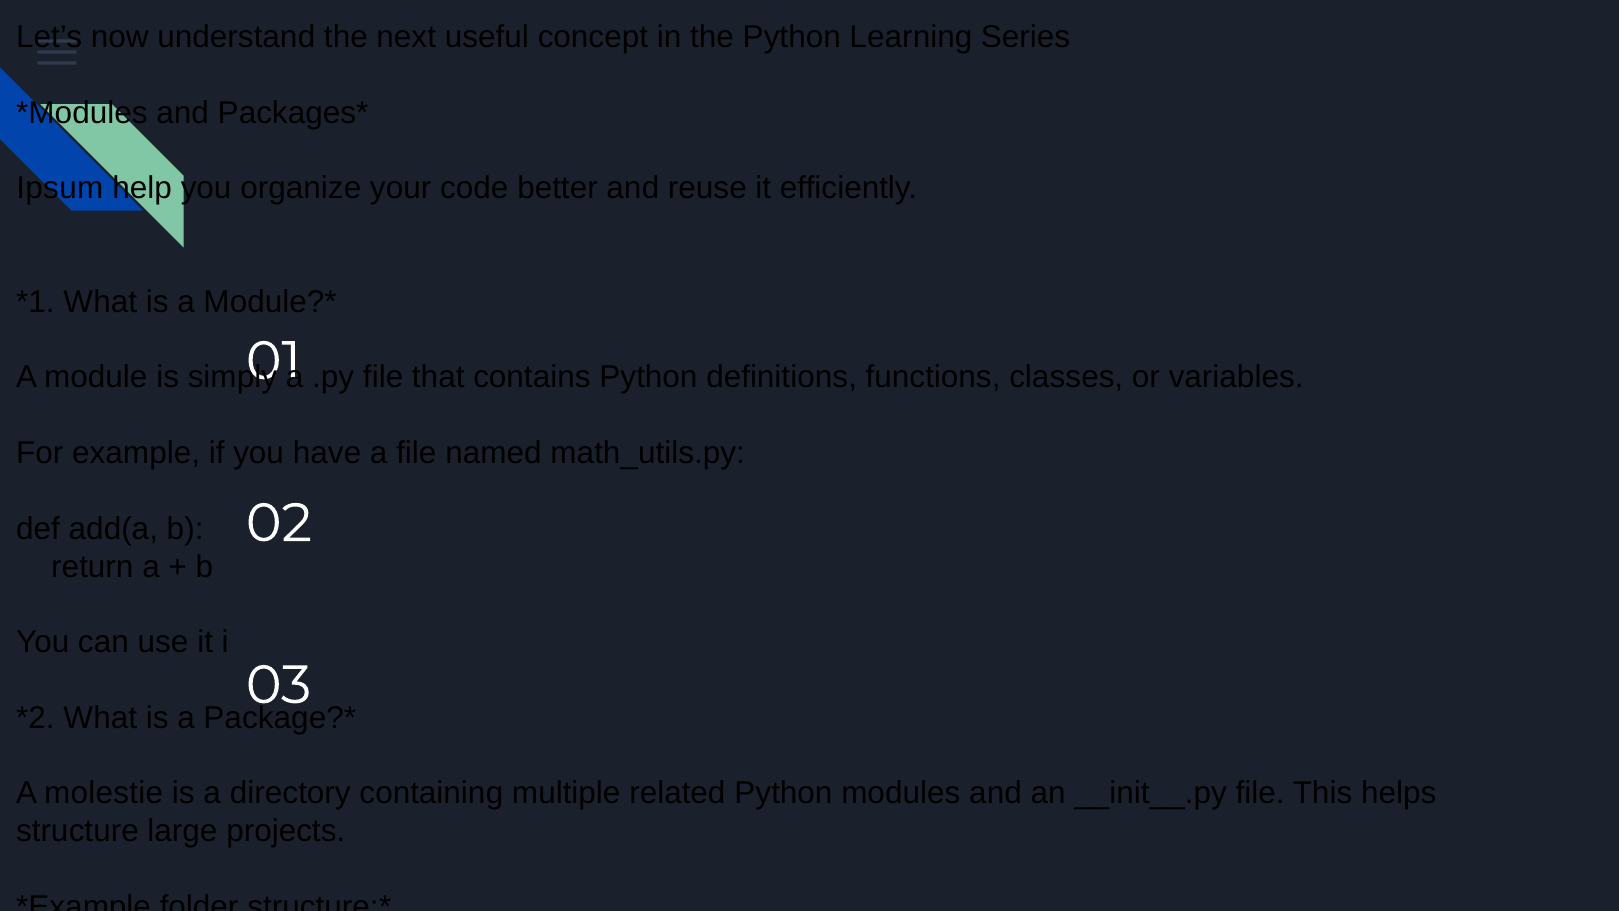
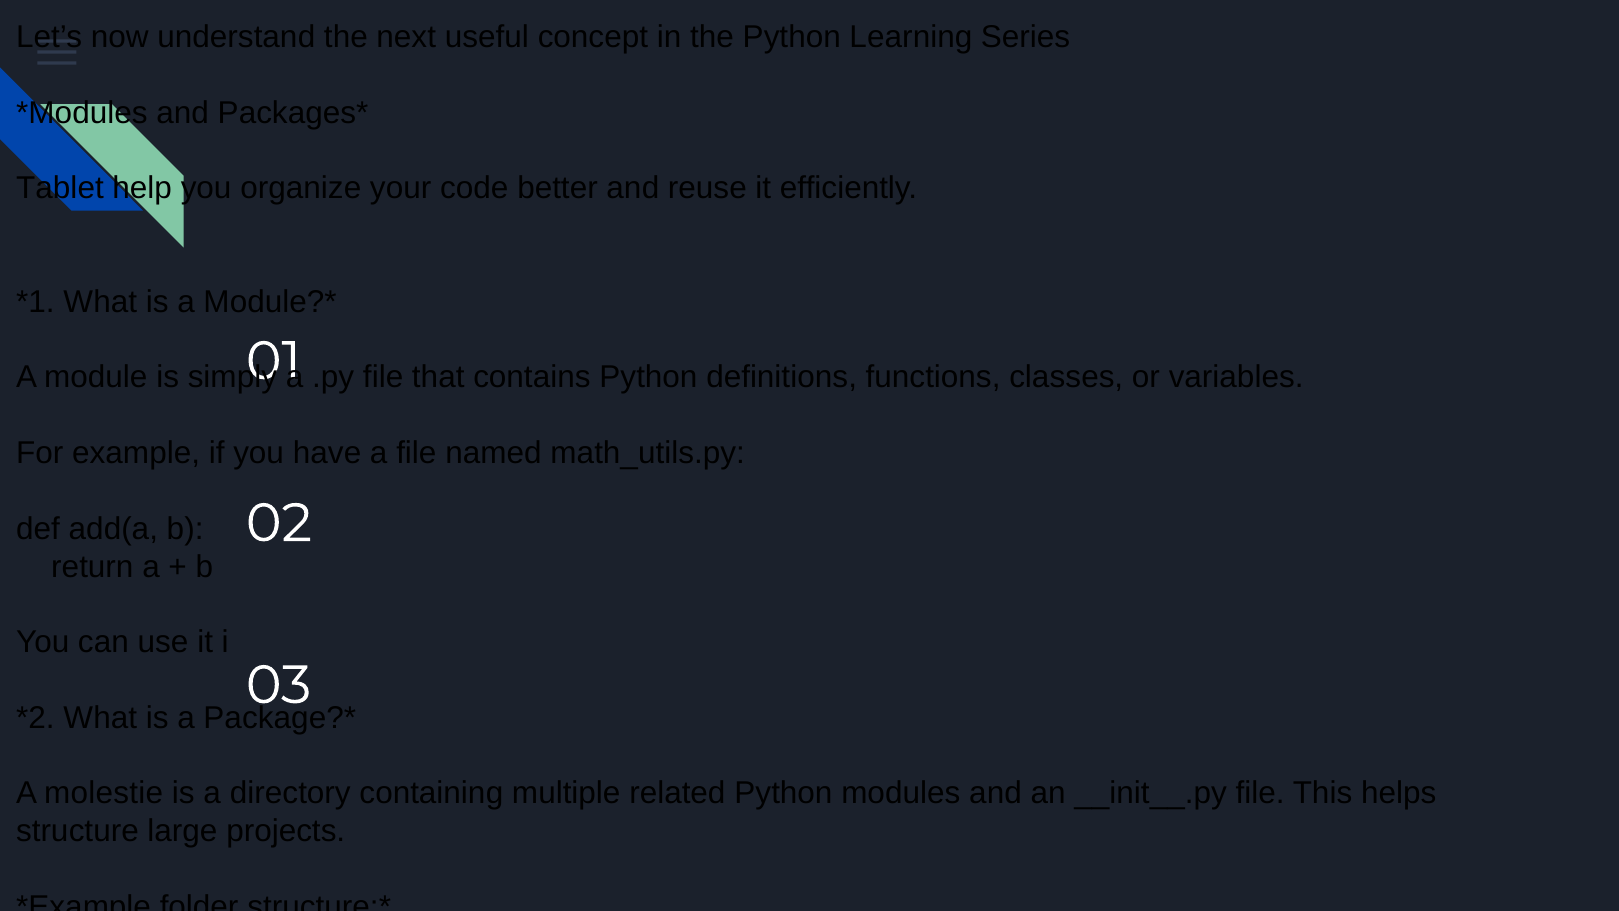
Ipsum: Ipsum -> Tablet
